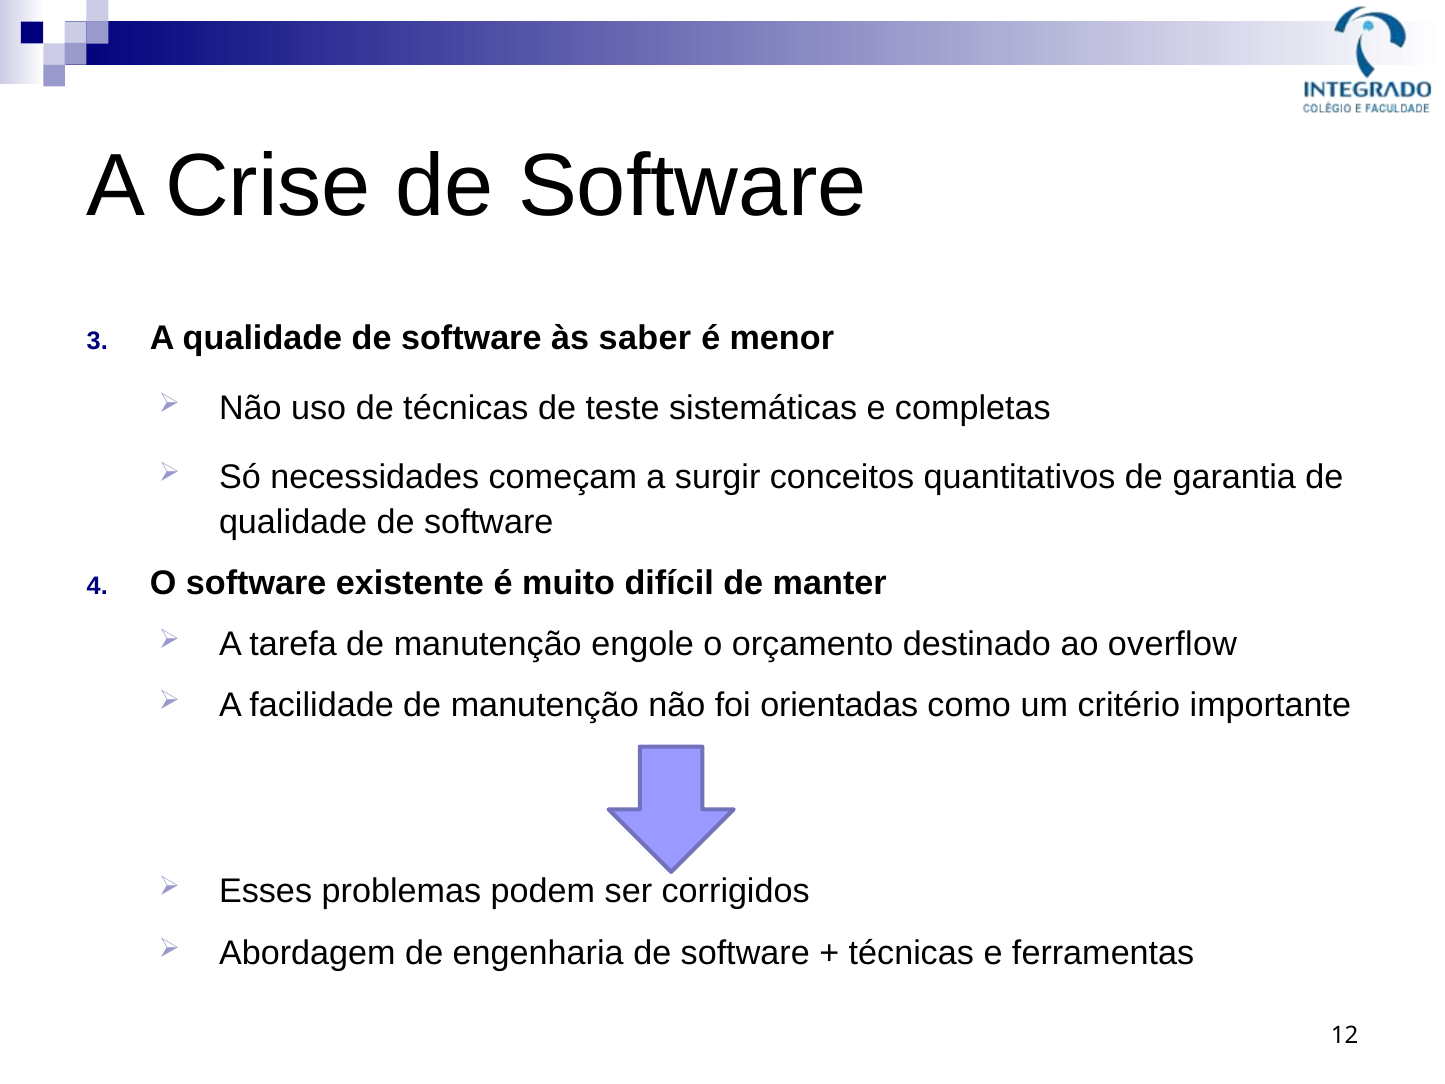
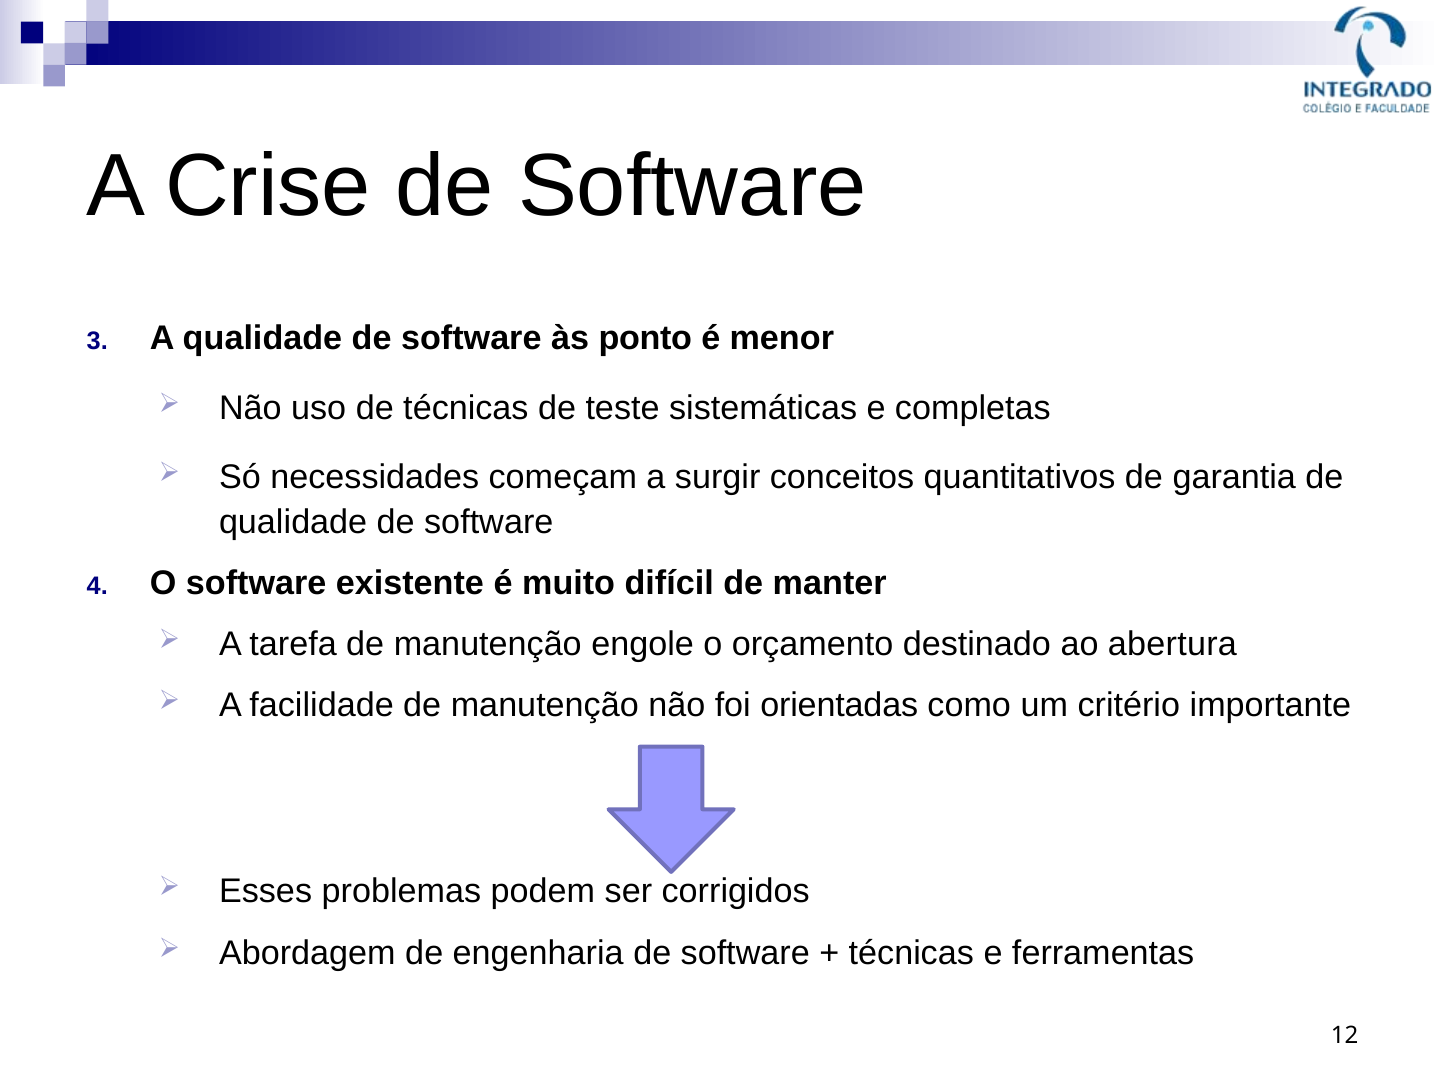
saber: saber -> ponto
overflow: overflow -> abertura
